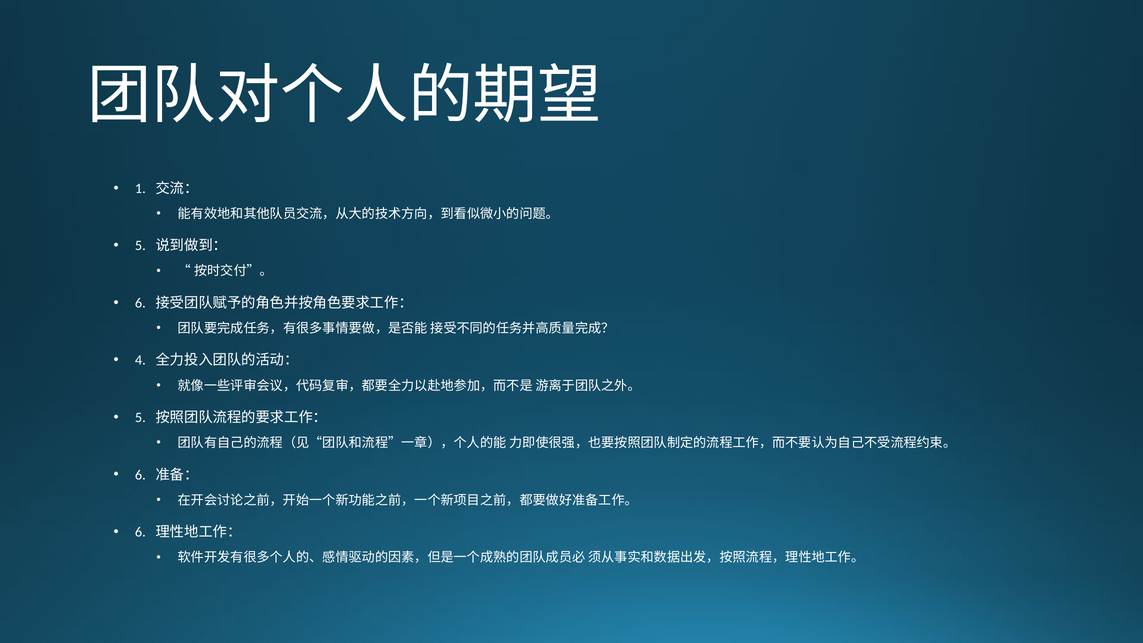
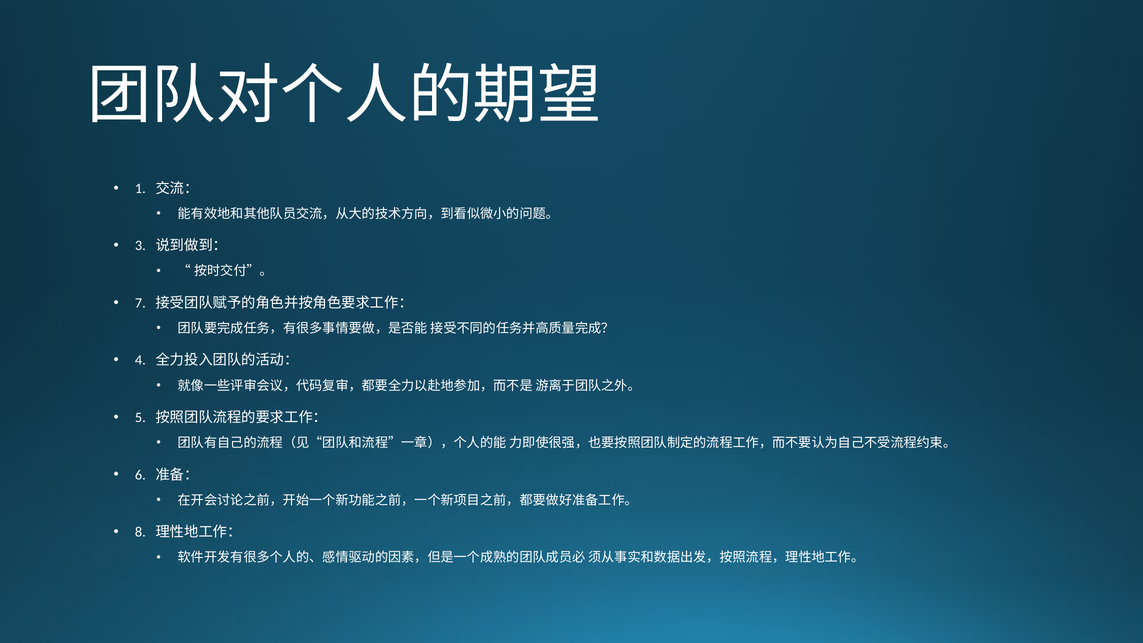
5 at (140, 246): 5 -> 3
6 at (140, 303): 6 -> 7
6 at (140, 532): 6 -> 8
